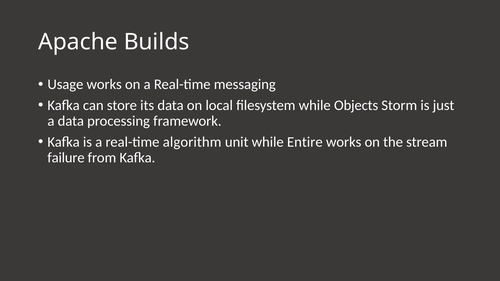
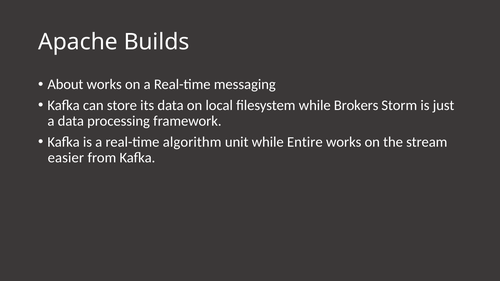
Usage: Usage -> About
Objects: Objects -> Brokers
failure: failure -> easier
